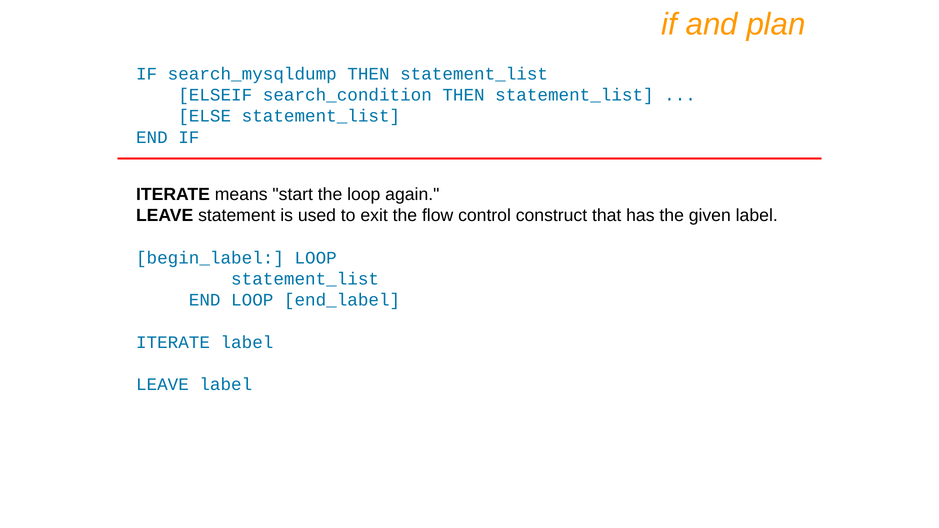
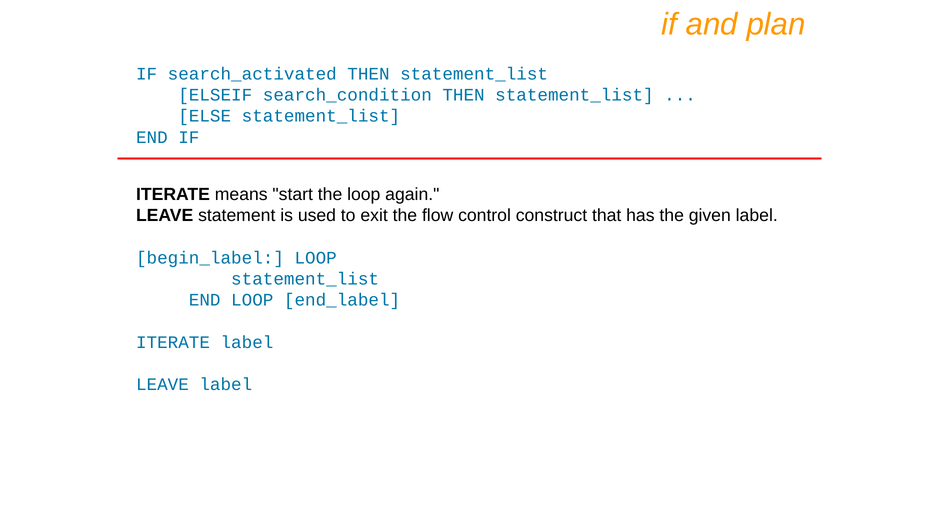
search_mysqldump: search_mysqldump -> search_activated
